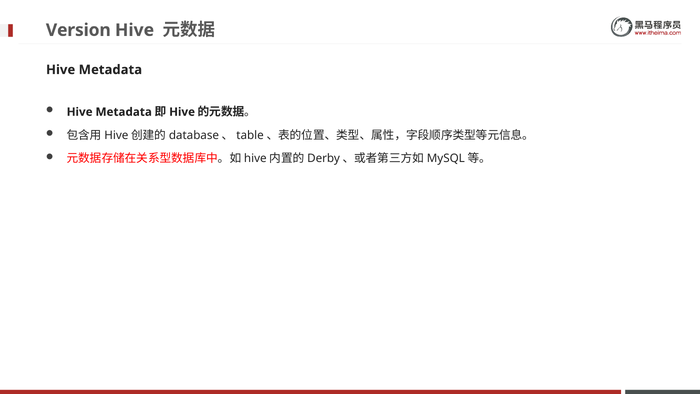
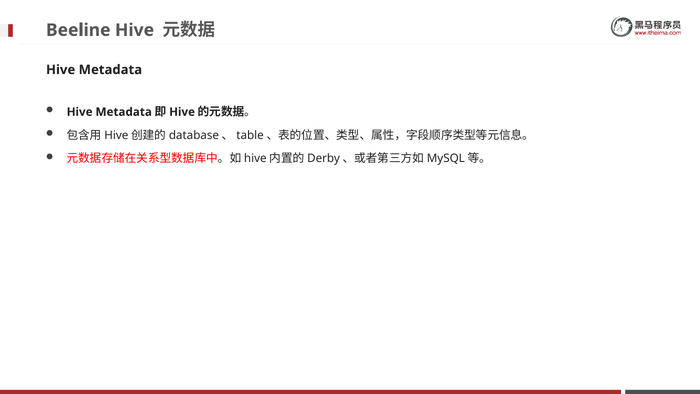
Version: Version -> Beeline
